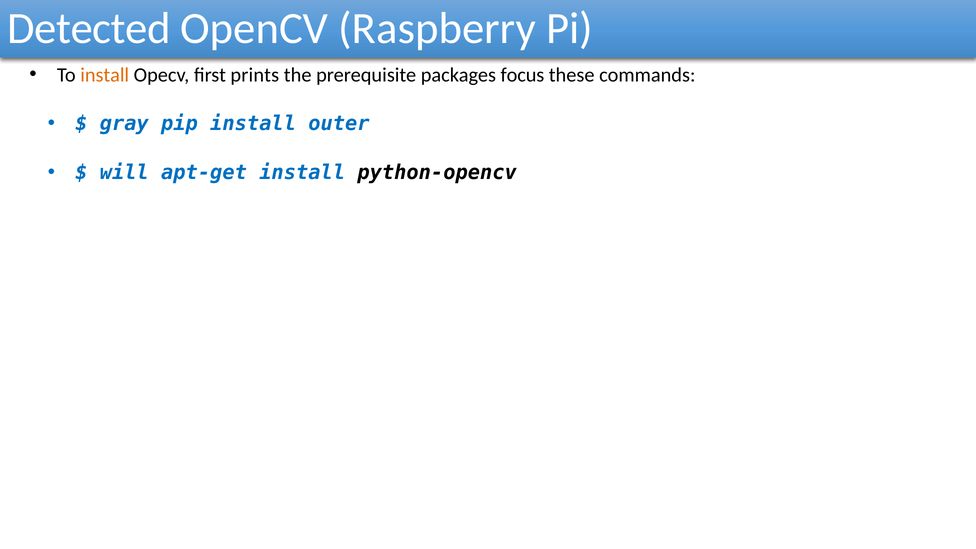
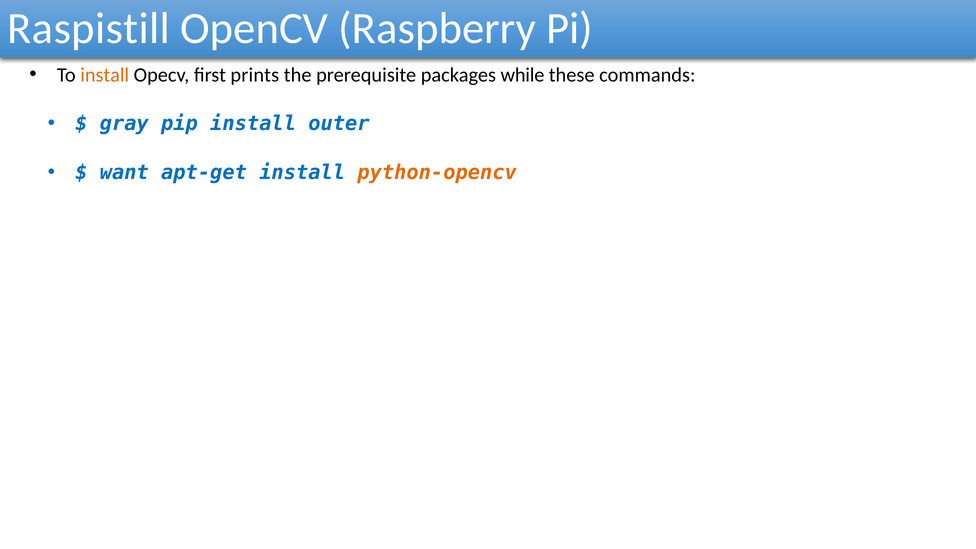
Detected: Detected -> Raspistill
focus: focus -> while
will: will -> want
python-opencv colour: black -> orange
